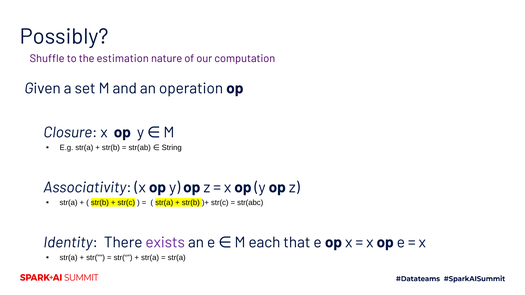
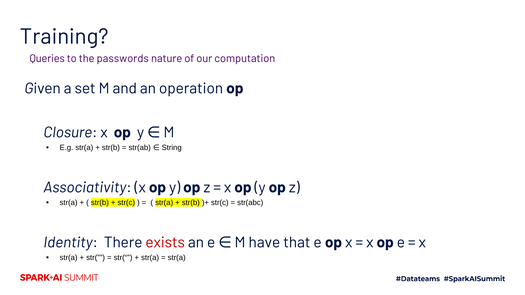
Possibly: Possibly -> Training
Shuffle: Shuffle -> Queries
estimation: estimation -> passwords
exists colour: purple -> red
each: each -> have
